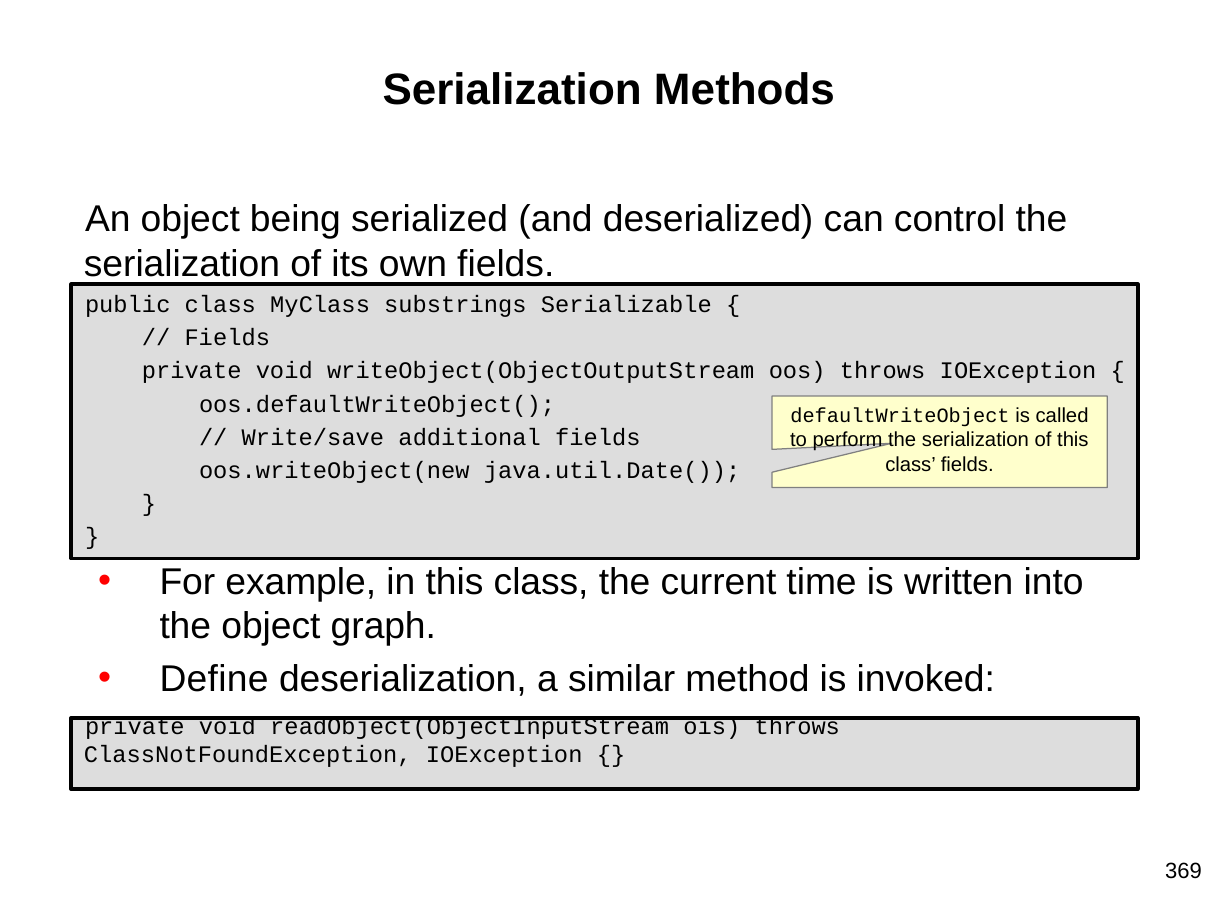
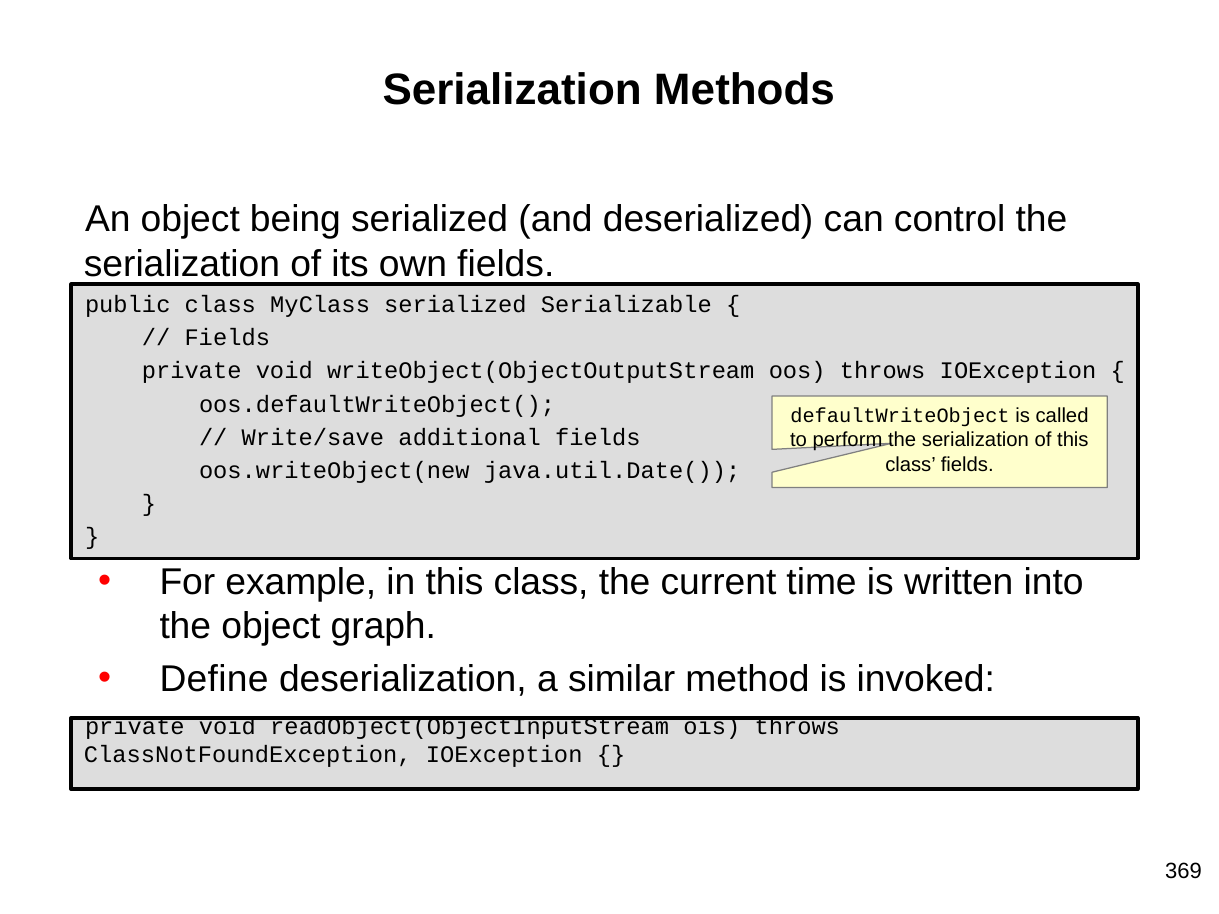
MyClass substrings: substrings -> serialized
